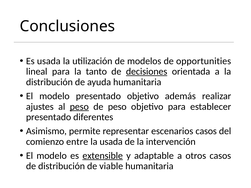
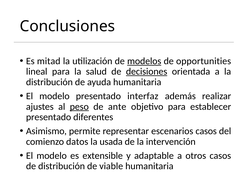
Es usada: usada -> mitad
modelos underline: none -> present
tanto: tanto -> salud
presentado objetivo: objetivo -> interfaz
de peso: peso -> ante
entre: entre -> datos
extensible underline: present -> none
